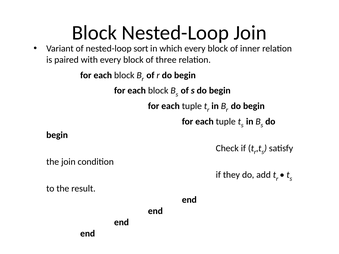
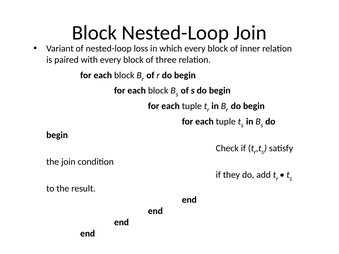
sort: sort -> loss
